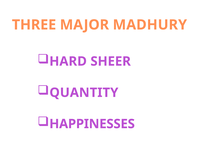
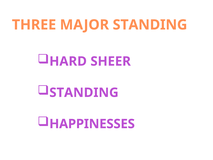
MAJOR MADHURY: MADHURY -> STANDING
QUANTITY at (84, 92): QUANTITY -> STANDING
